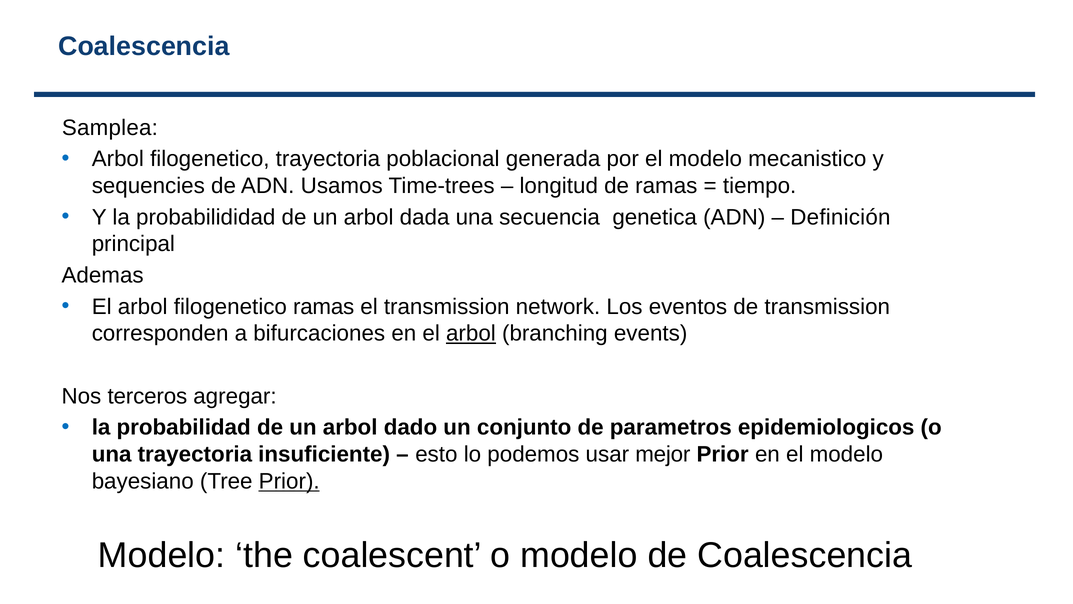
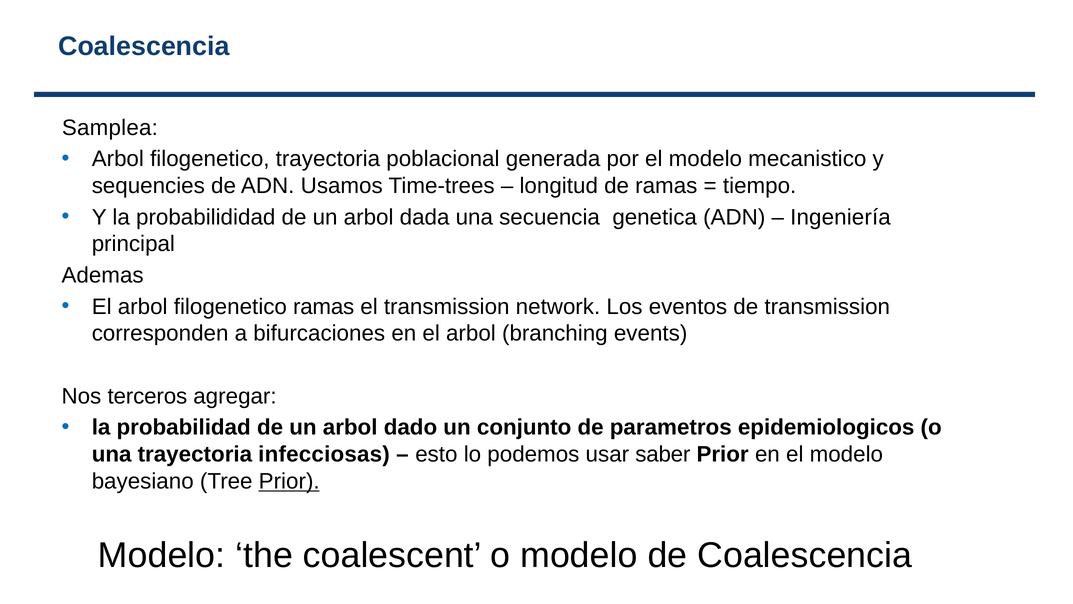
Definición: Definición -> Ingeniería
arbol at (471, 333) underline: present -> none
insuficiente: insuficiente -> infecciosas
mejor: mejor -> saber
